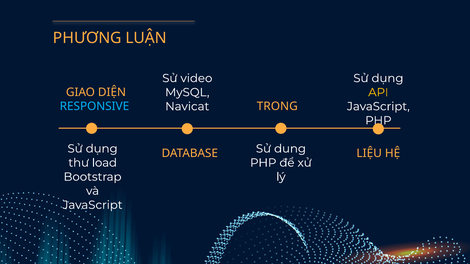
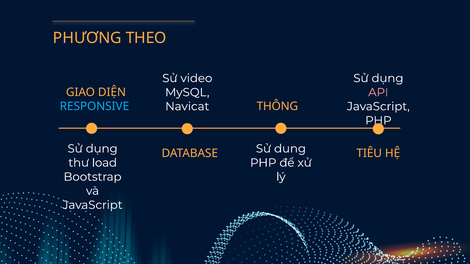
LUẬN: LUẬN -> THEO
API colour: yellow -> pink
TRONG: TRONG -> THÔNG
LIỆU: LIỆU -> TIÊU
